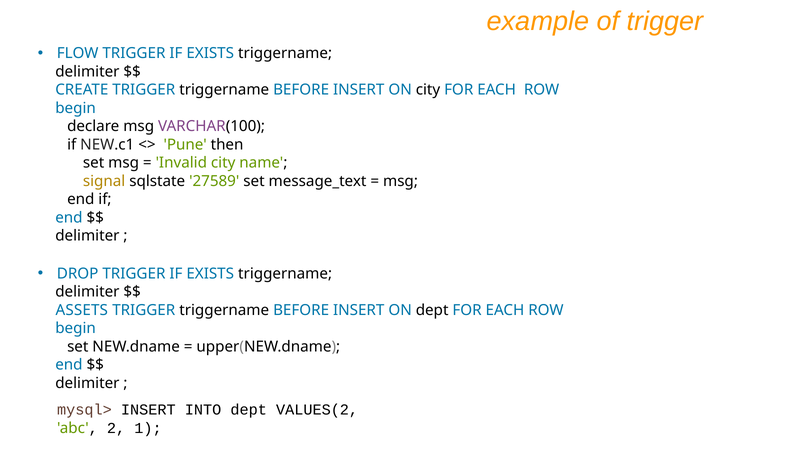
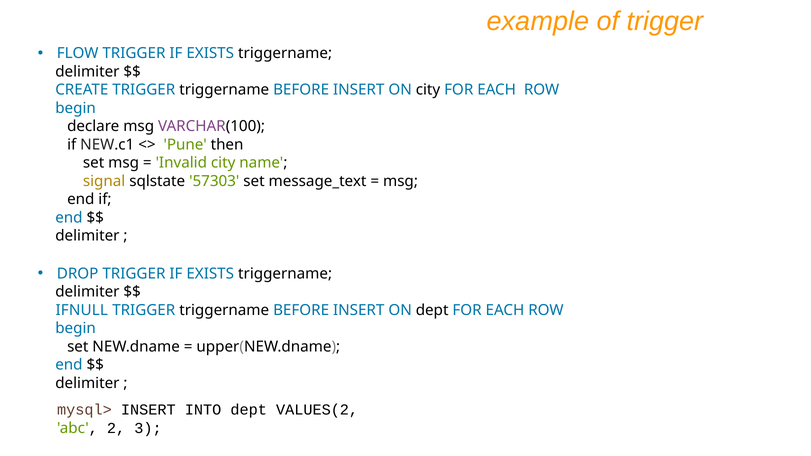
27589: 27589 -> 57303
ASSETS: ASSETS -> IFNULL
1: 1 -> 3
